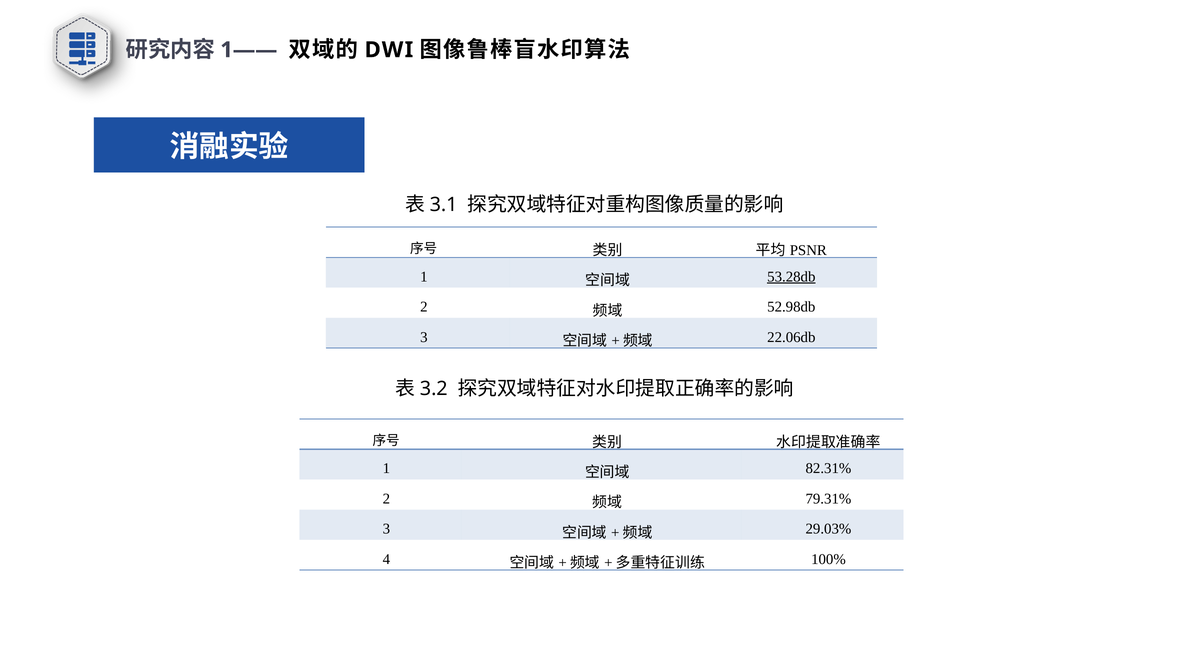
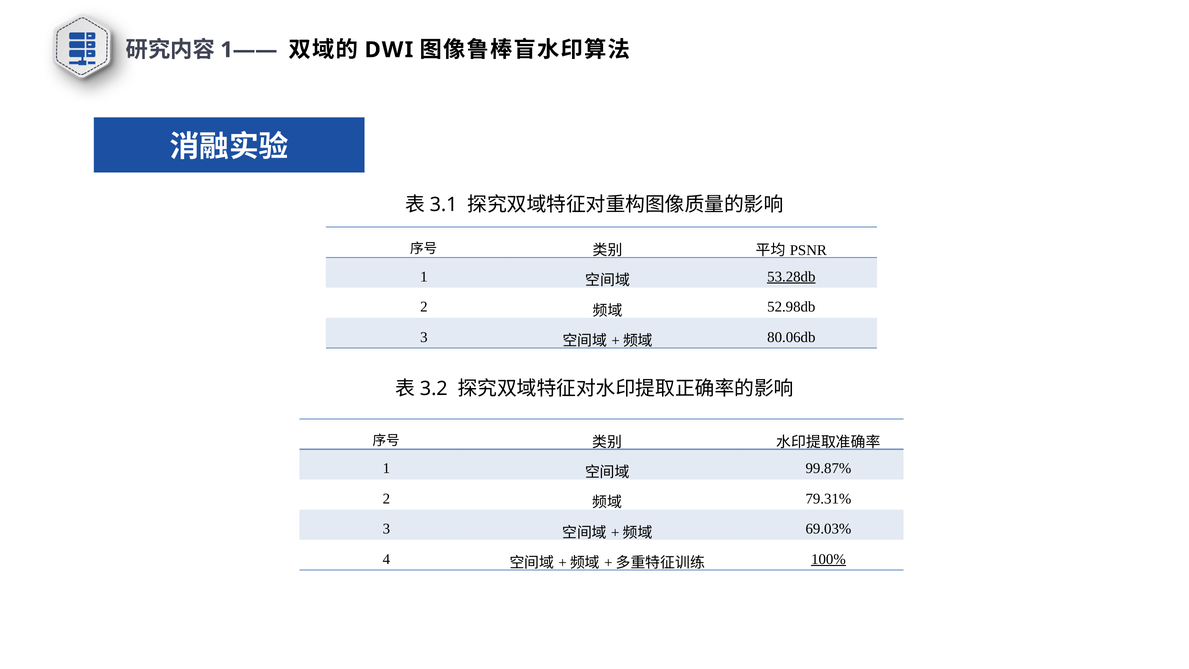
22.06db: 22.06db -> 80.06db
82.31%: 82.31% -> 99.87%
29.03%: 29.03% -> 69.03%
100% underline: none -> present
